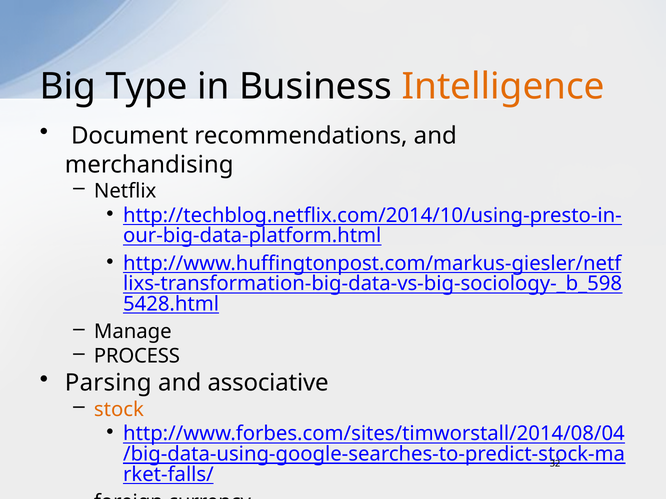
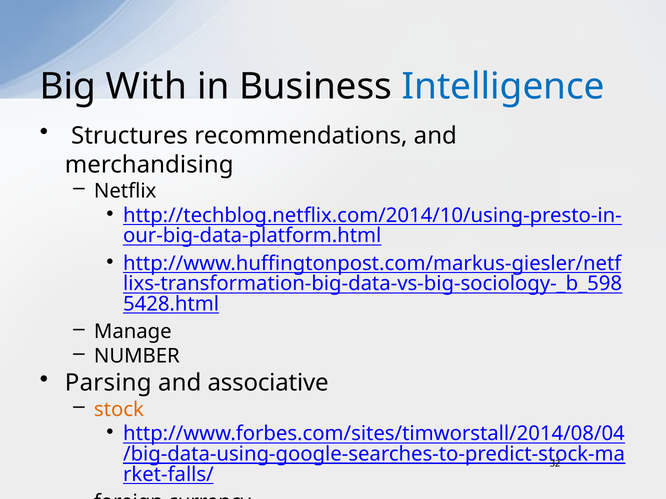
Type: Type -> With
Intelligence colour: orange -> blue
Document: Document -> Structures
PROCESS: PROCESS -> NUMBER
